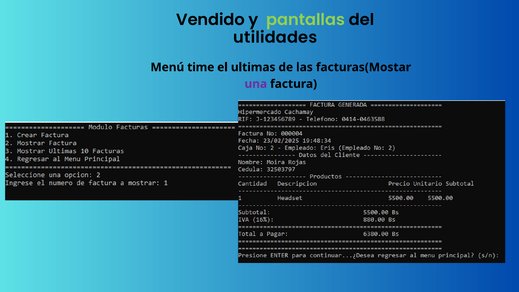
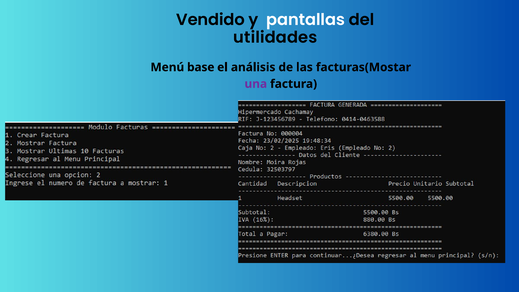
pantallas colour: light green -> white
time: time -> base
ultimas: ultimas -> análisis
